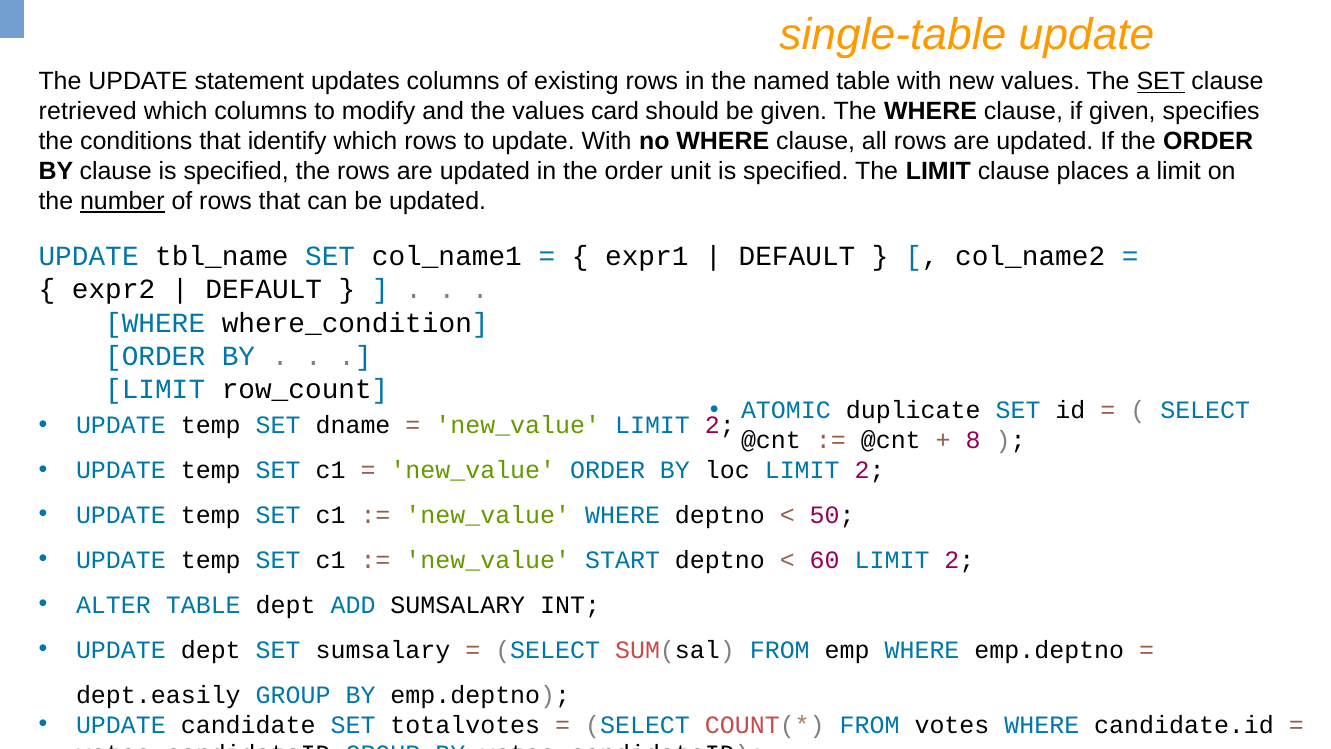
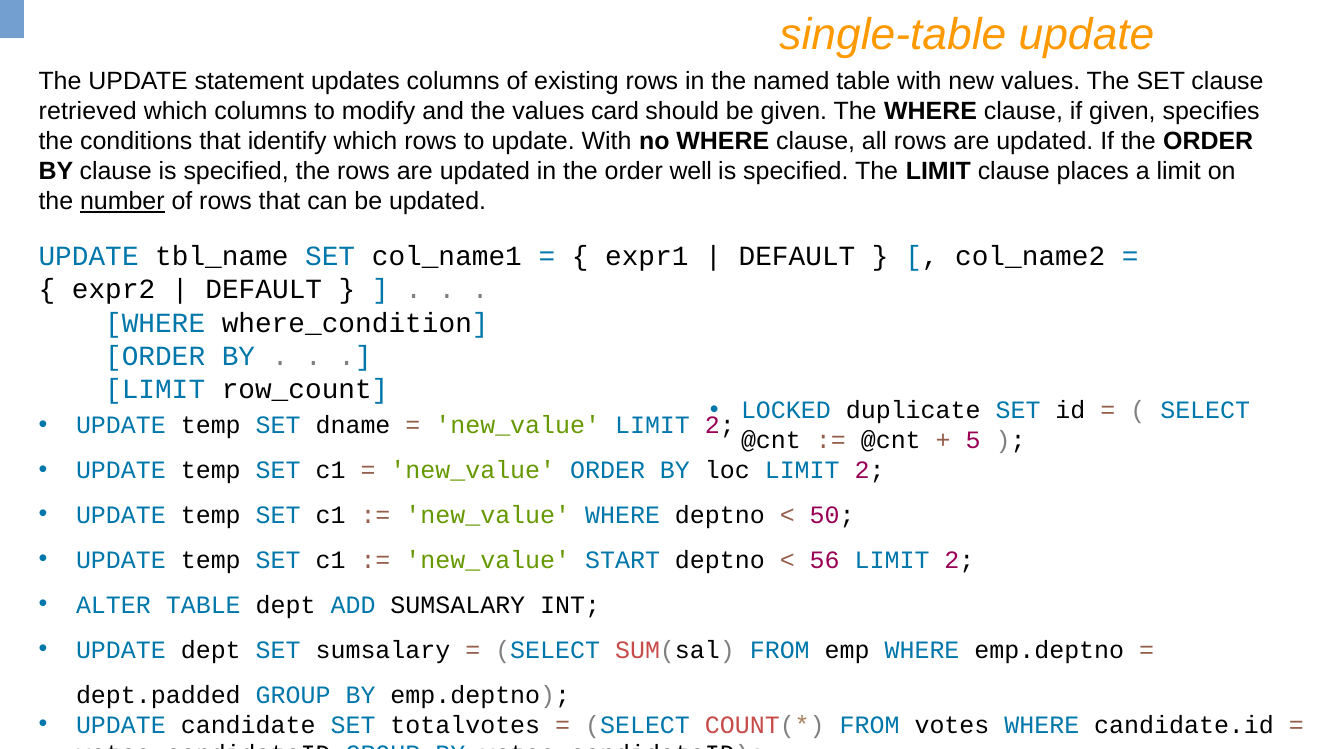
SET at (1161, 81) underline: present -> none
unit: unit -> well
ATOMIC: ATOMIC -> LOCKED
8: 8 -> 5
60: 60 -> 56
dept.easily: dept.easily -> dept.padded
